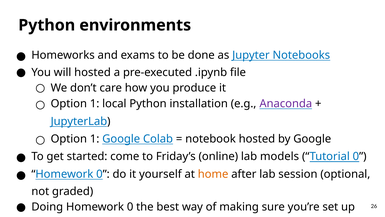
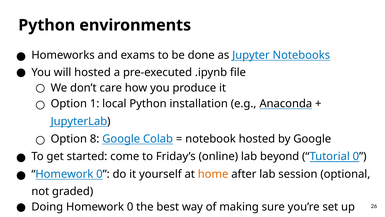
Anaconda colour: purple -> black
1 at (95, 139): 1 -> 8
models: models -> beyond
